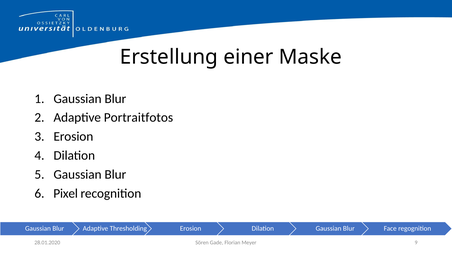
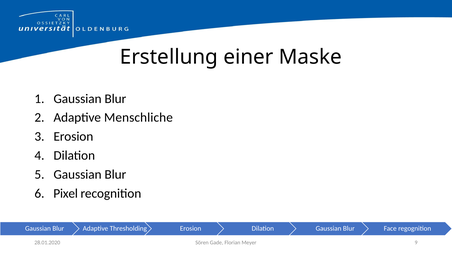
Portraitfotos: Portraitfotos -> Menschliche
